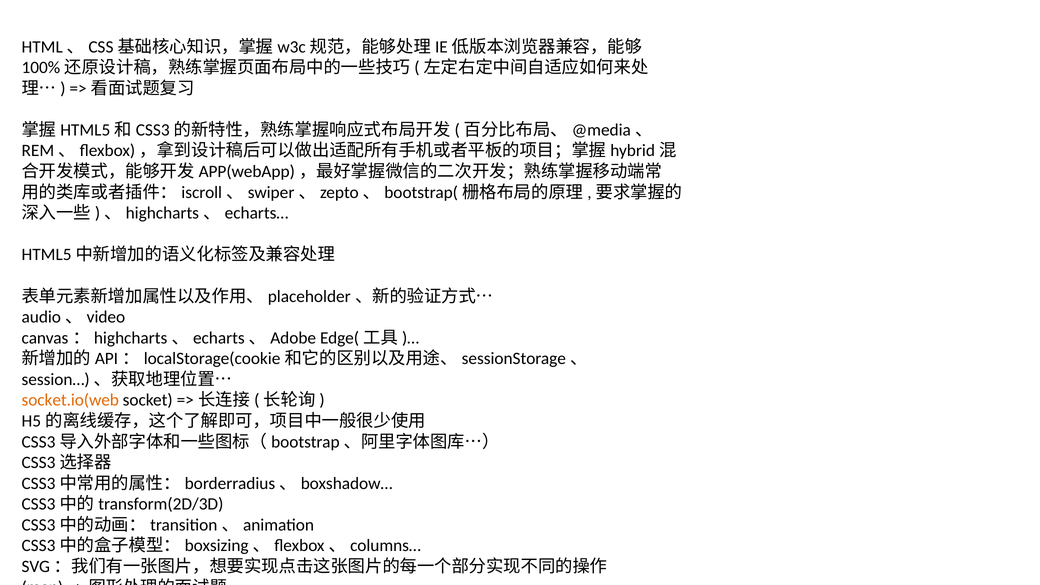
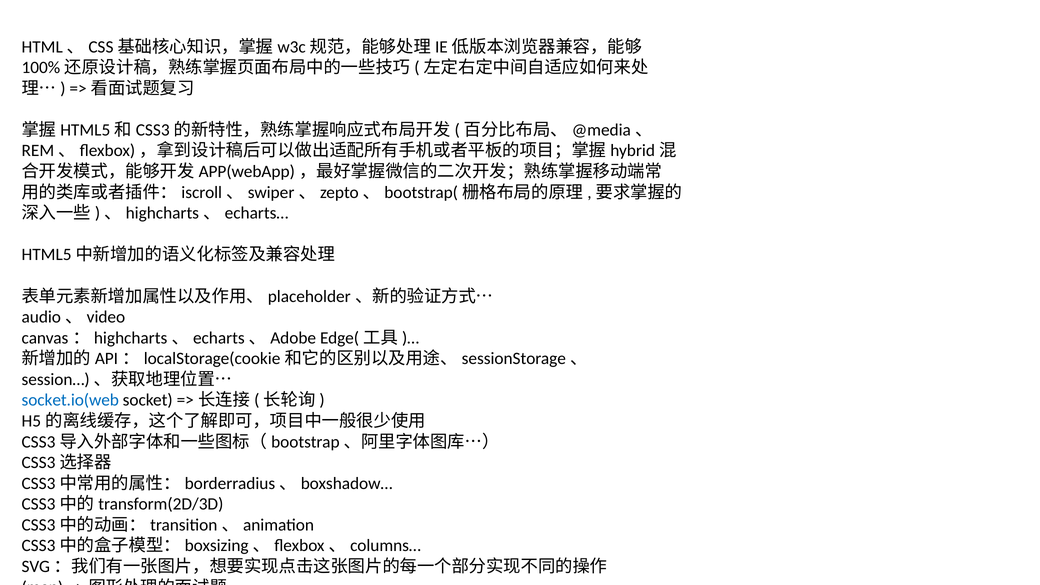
socket.io(web colour: orange -> blue
